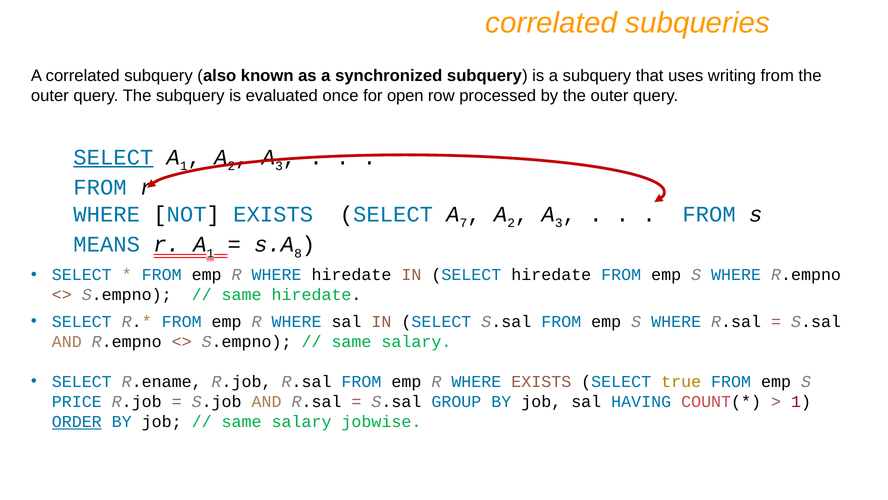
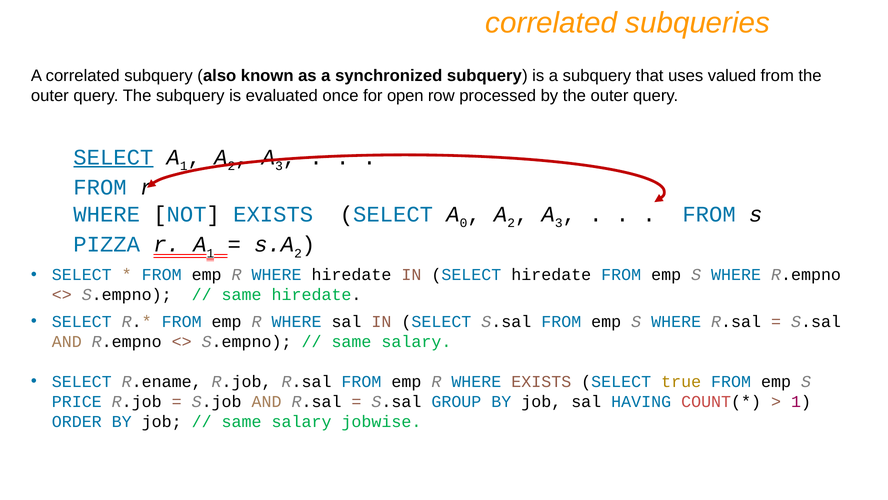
writing: writing -> valued
7: 7 -> 0
MEANS: MEANS -> PIZZA
8 at (298, 253): 8 -> 2
ORDER underline: present -> none
